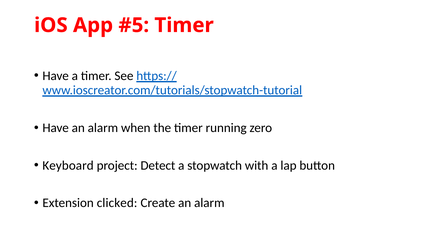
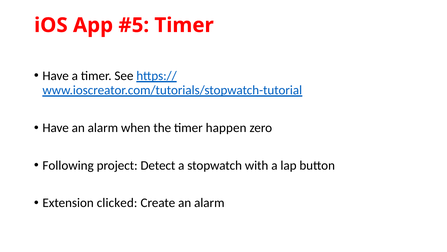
running: running -> happen
Keyboard: Keyboard -> Following
